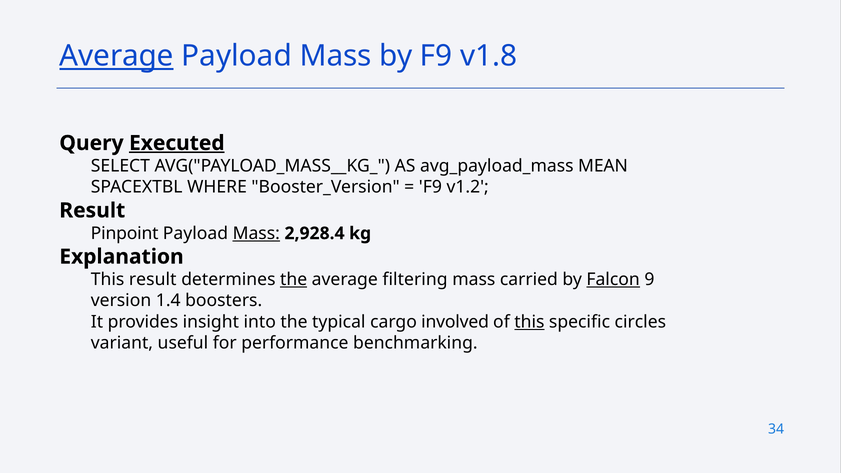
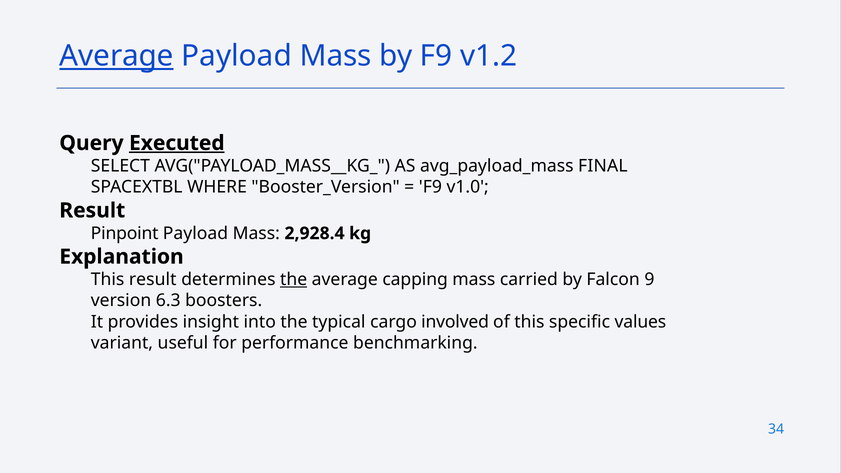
v1.8: v1.8 -> v1.2
MEAN: MEAN -> FINAL
v1.2: v1.2 -> v1.0
Mass at (256, 233) underline: present -> none
filtering: filtering -> capping
Falcon underline: present -> none
1.4: 1.4 -> 6.3
this at (529, 322) underline: present -> none
circles: circles -> values
